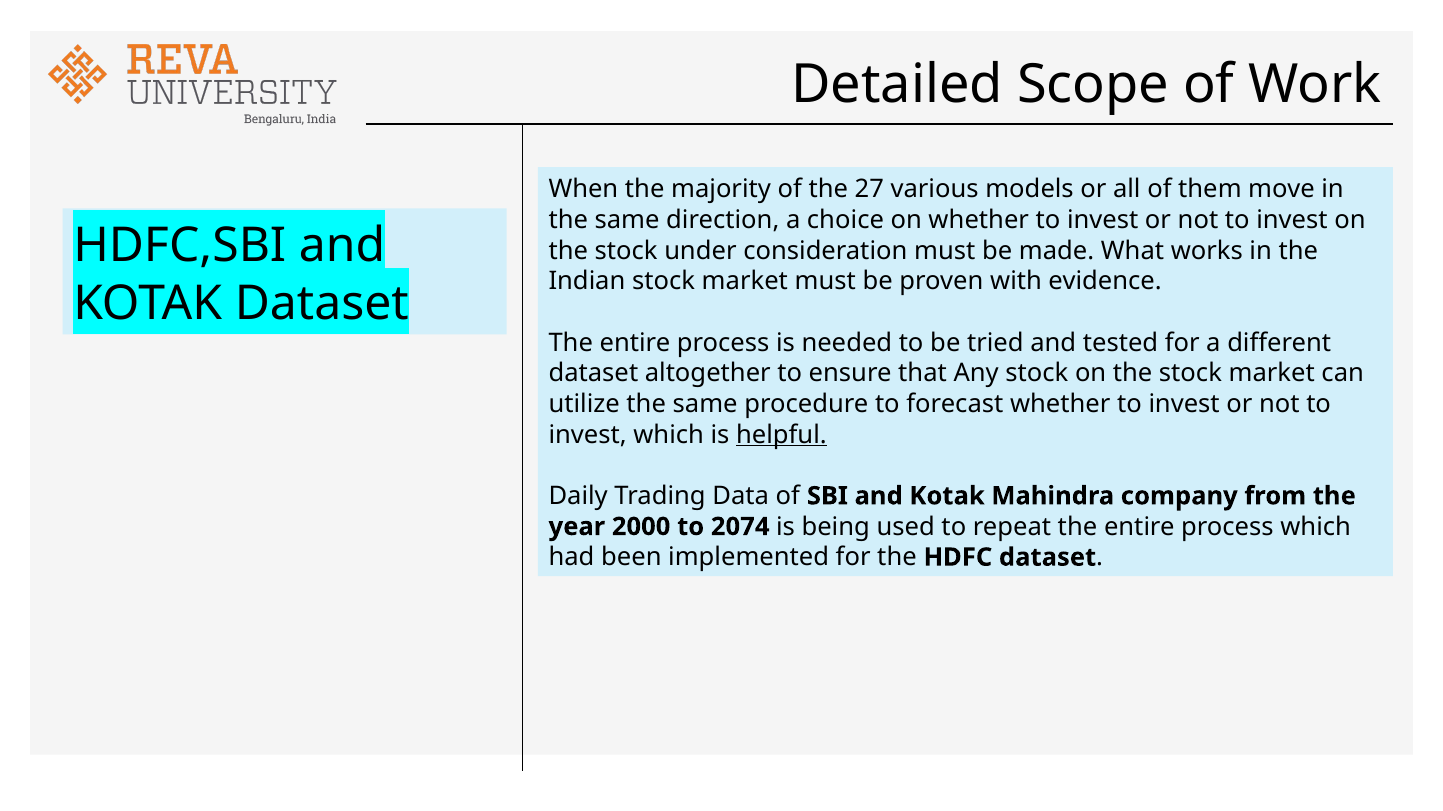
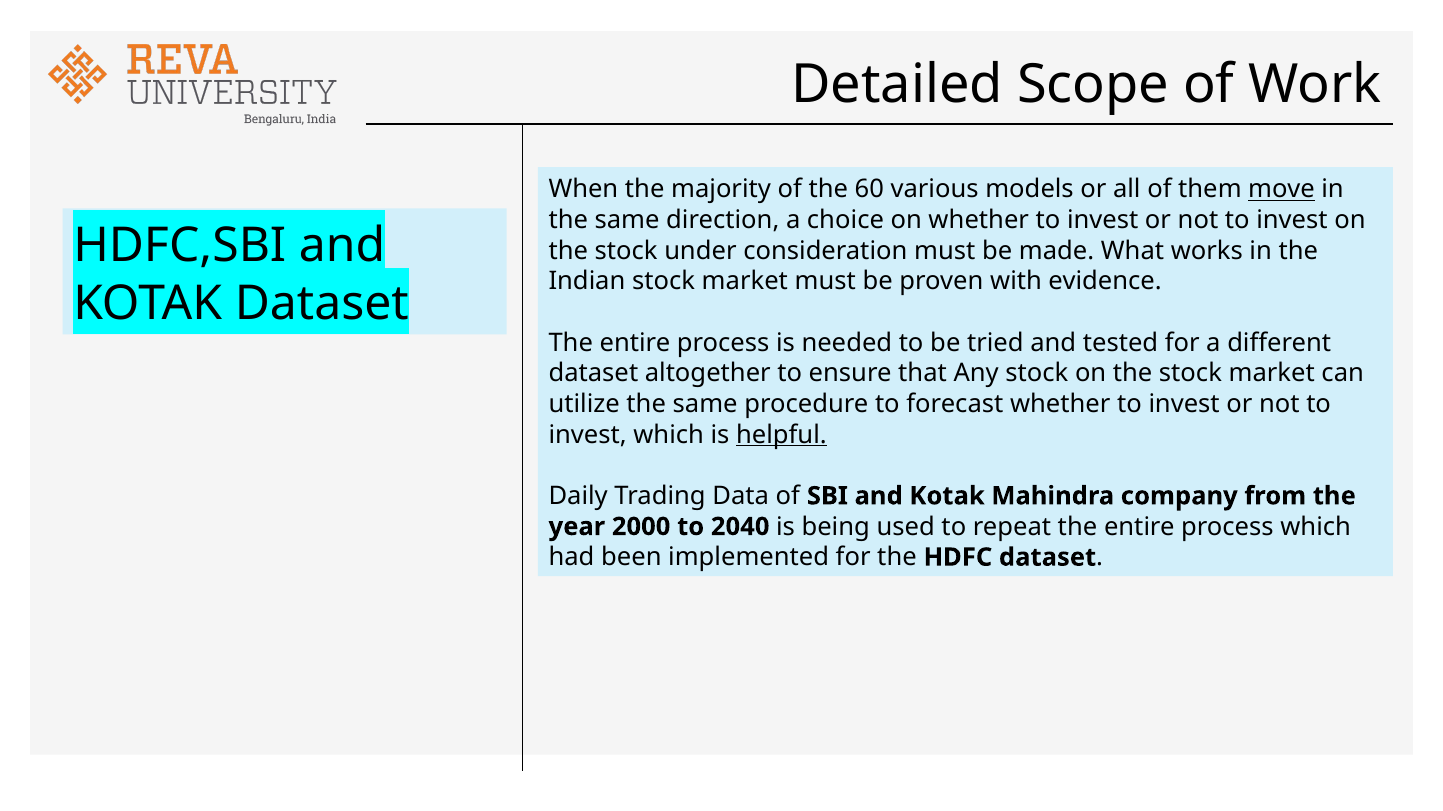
27: 27 -> 60
move underline: none -> present
2074: 2074 -> 2040
